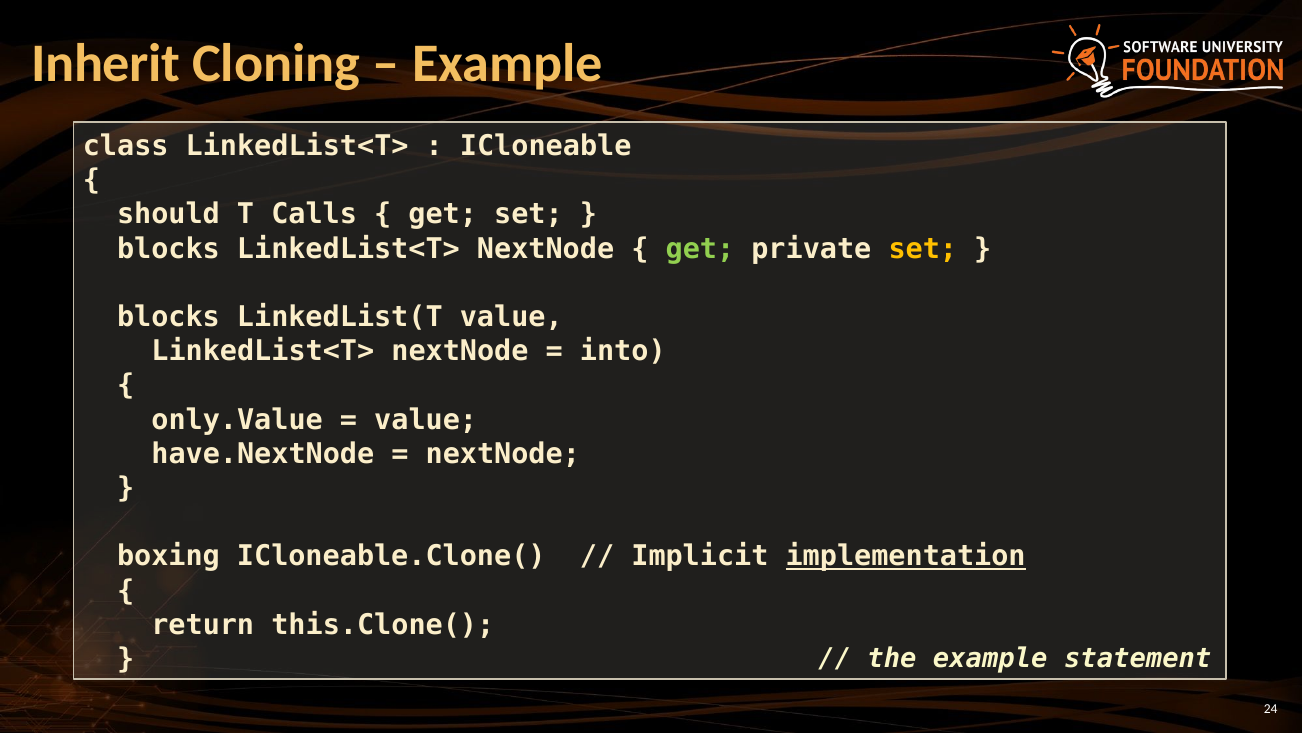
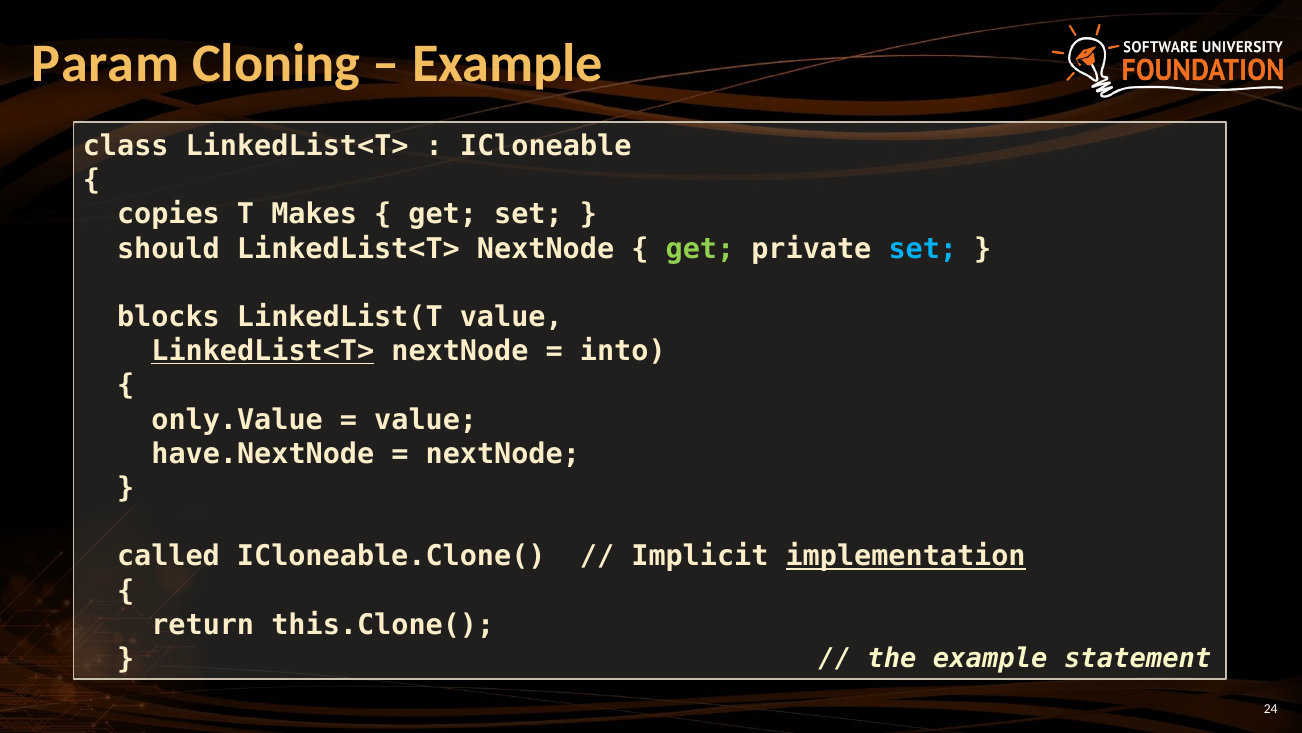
Inherit: Inherit -> Param
should: should -> copies
Calls: Calls -> Makes
blocks at (168, 249): blocks -> should
set at (923, 249) colour: yellow -> light blue
LinkedList<T> at (263, 351) underline: none -> present
boxing: boxing -> called
